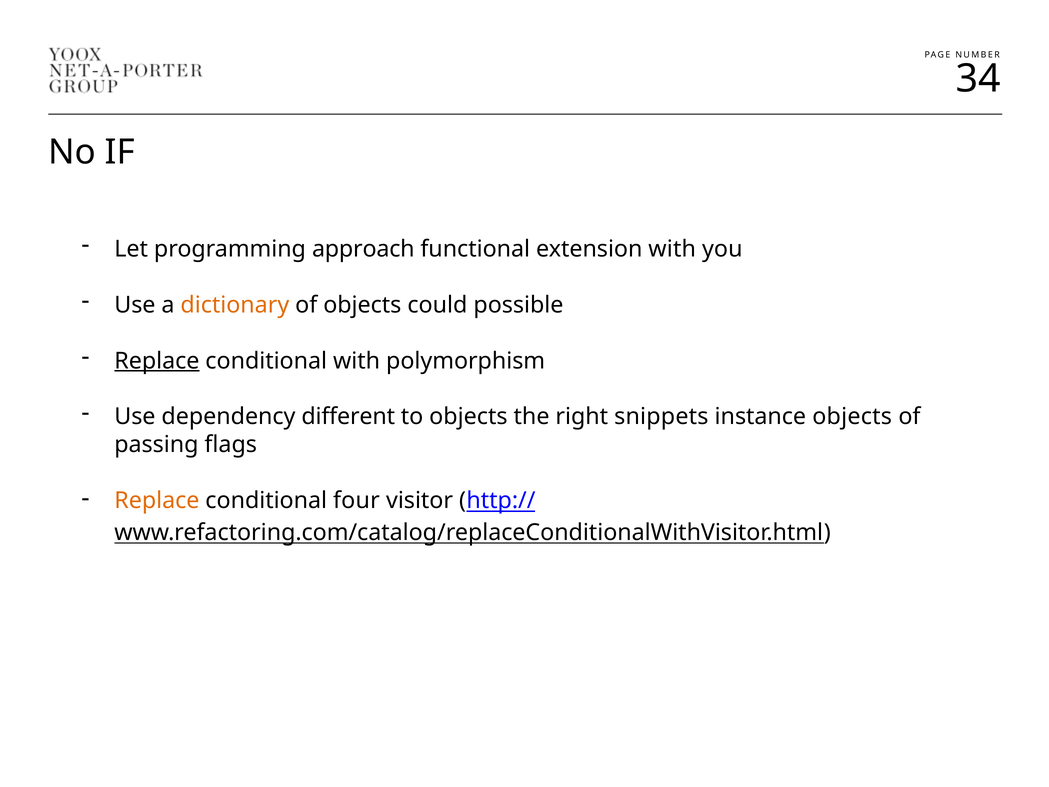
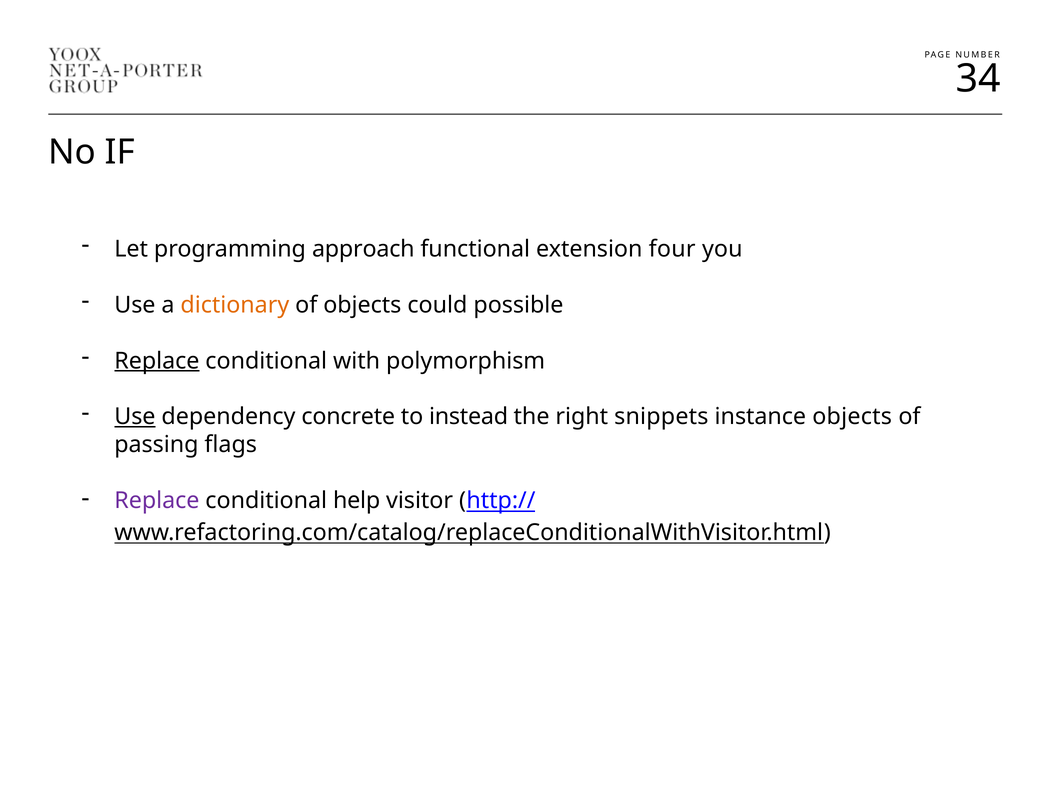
extension with: with -> four
Use at (135, 417) underline: none -> present
different: different -> concrete
to objects: objects -> instead
Replace at (157, 501) colour: orange -> purple
four: four -> help
